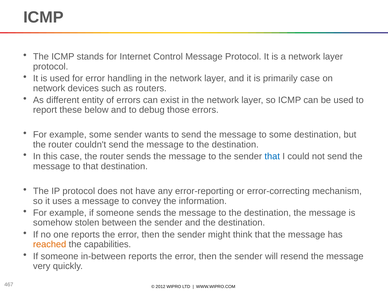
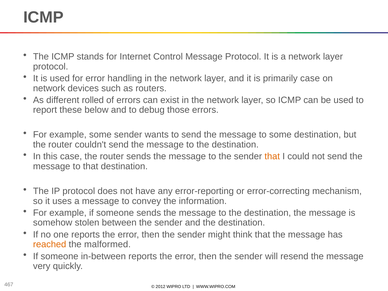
entity: entity -> rolled
that at (272, 156) colour: blue -> orange
capabilities: capabilities -> malformed
